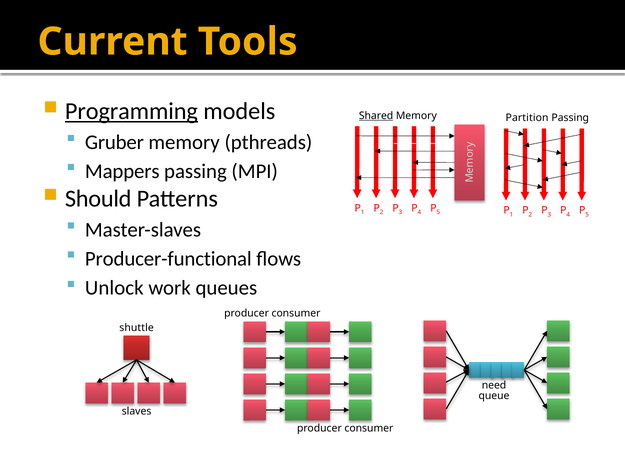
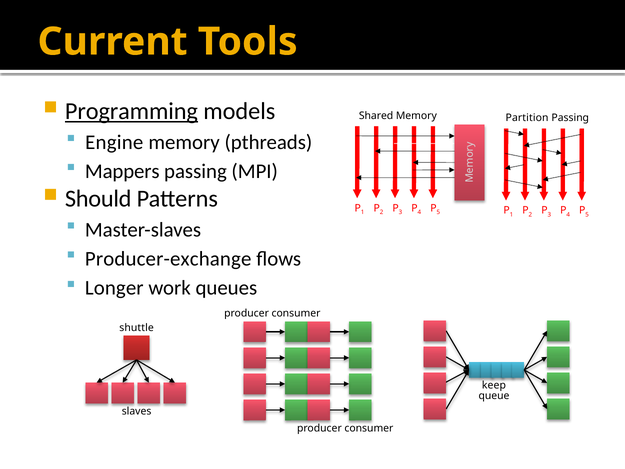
Shared underline: present -> none
Gruber: Gruber -> Engine
Producer-functional: Producer-functional -> Producer-exchange
Unlock: Unlock -> Longer
need: need -> keep
